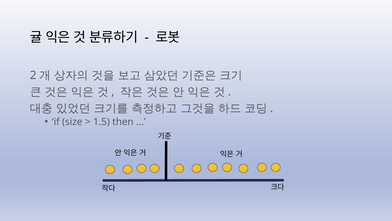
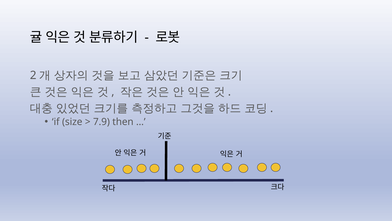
1.5: 1.5 -> 7.9
